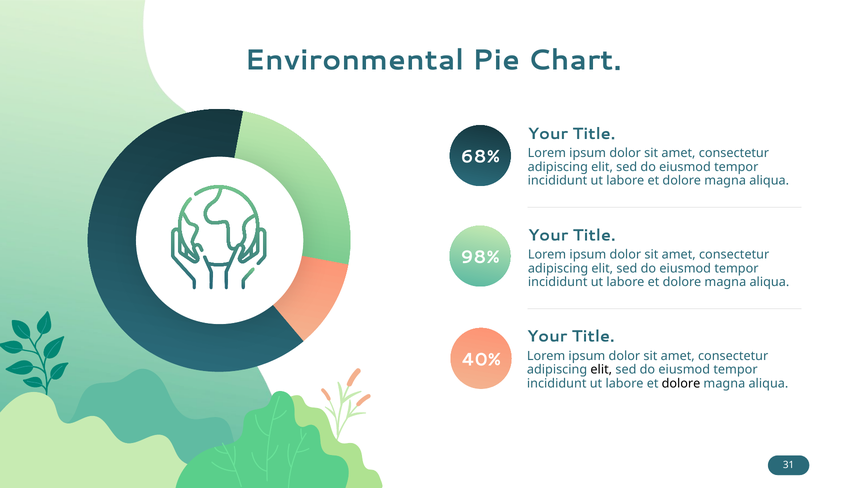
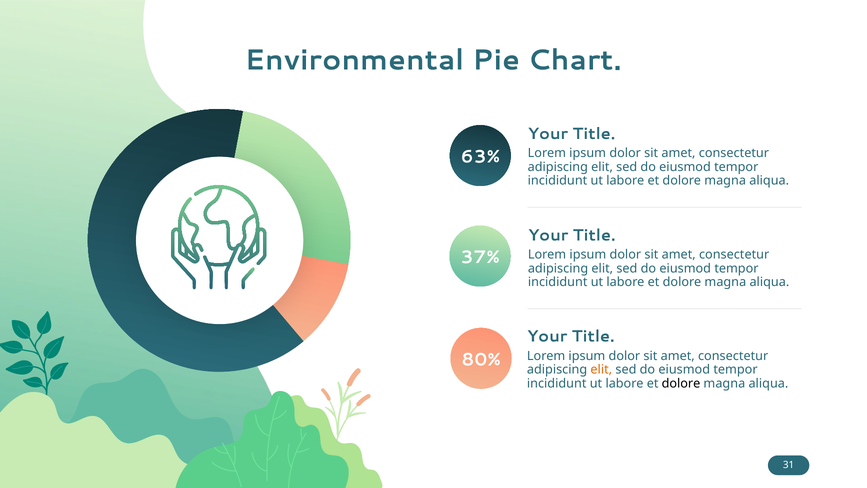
68%: 68% -> 63%
98%: 98% -> 37%
40%: 40% -> 80%
elit at (601, 370) colour: black -> orange
